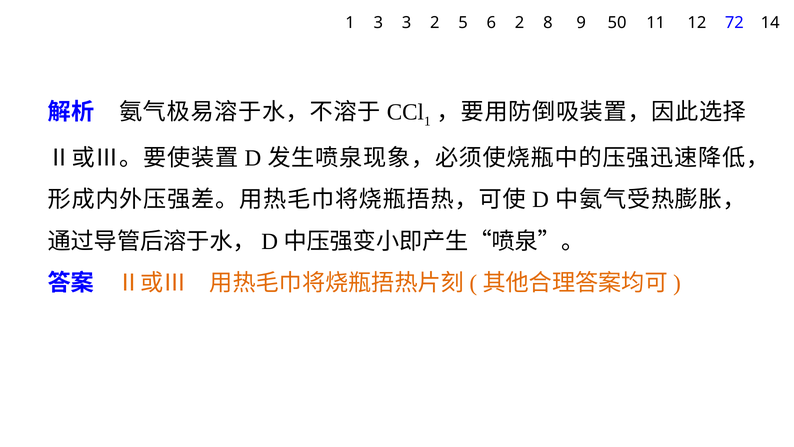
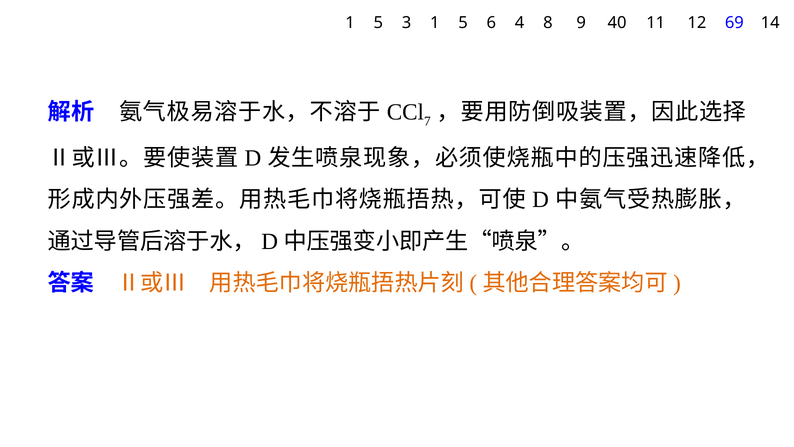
3 at (378, 23): 3 -> 5
3 2: 2 -> 1
6 2: 2 -> 4
50: 50 -> 40
72: 72 -> 69
1 at (427, 121): 1 -> 7
